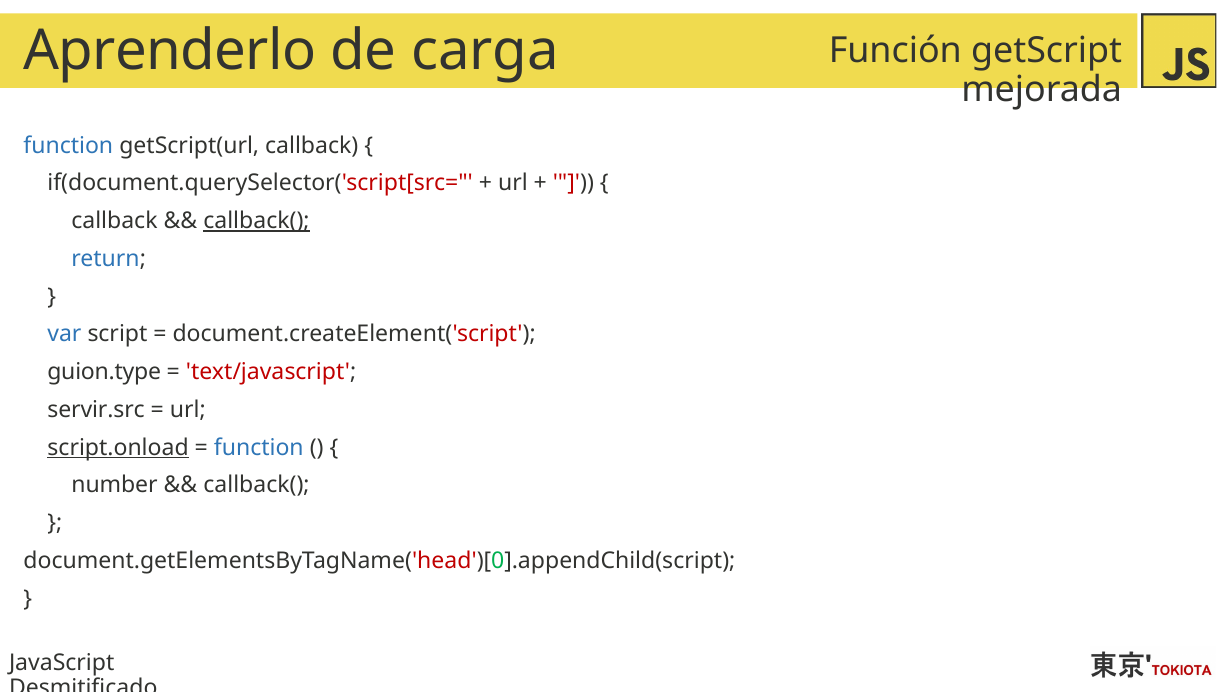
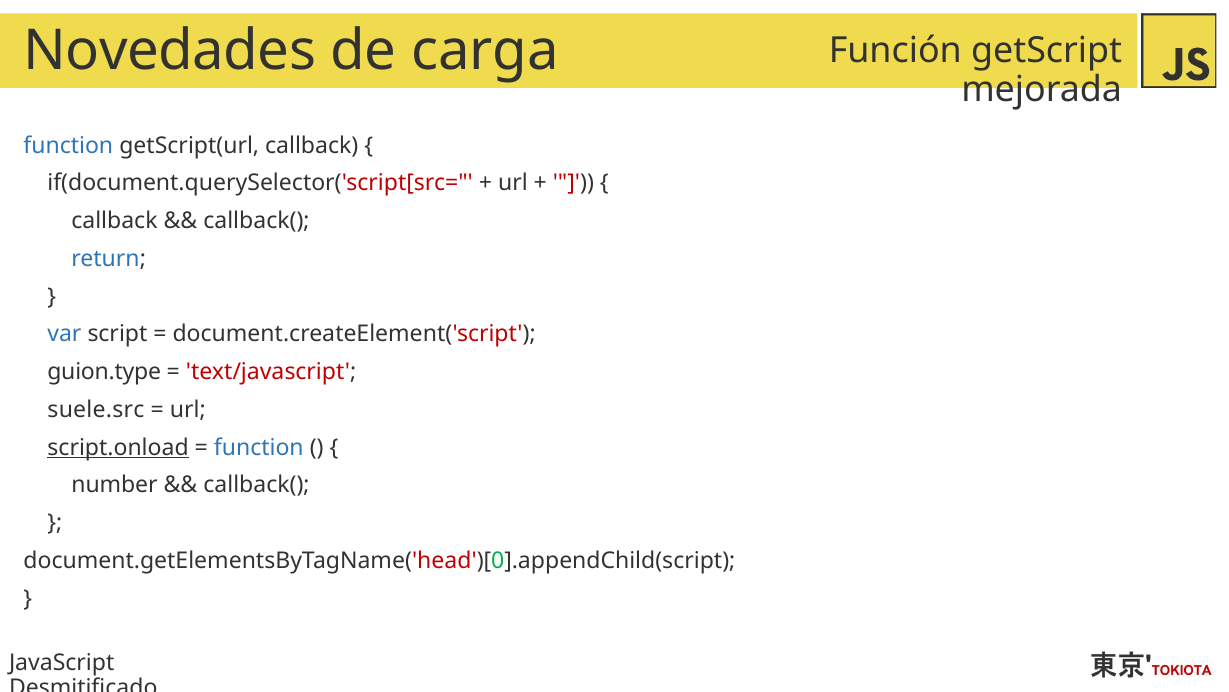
Aprenderlo: Aprenderlo -> Novedades
callback( at (256, 221) underline: present -> none
servir.src: servir.src -> suele.src
